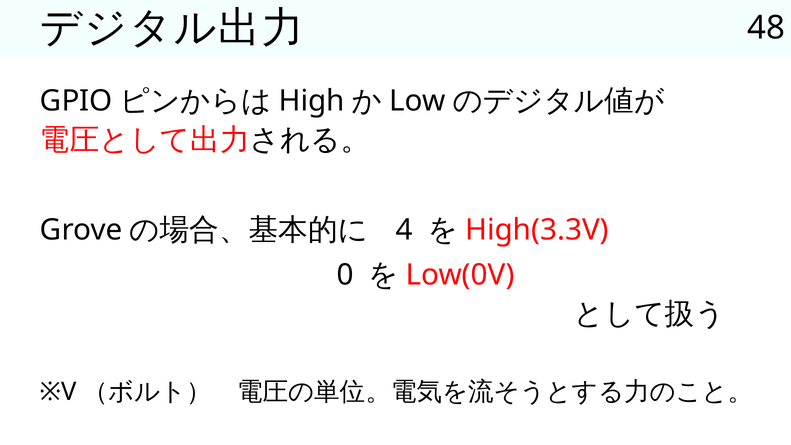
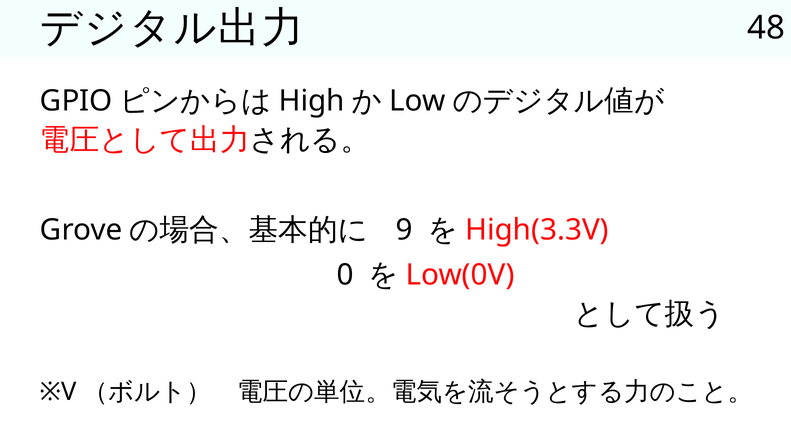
4: 4 -> 9
